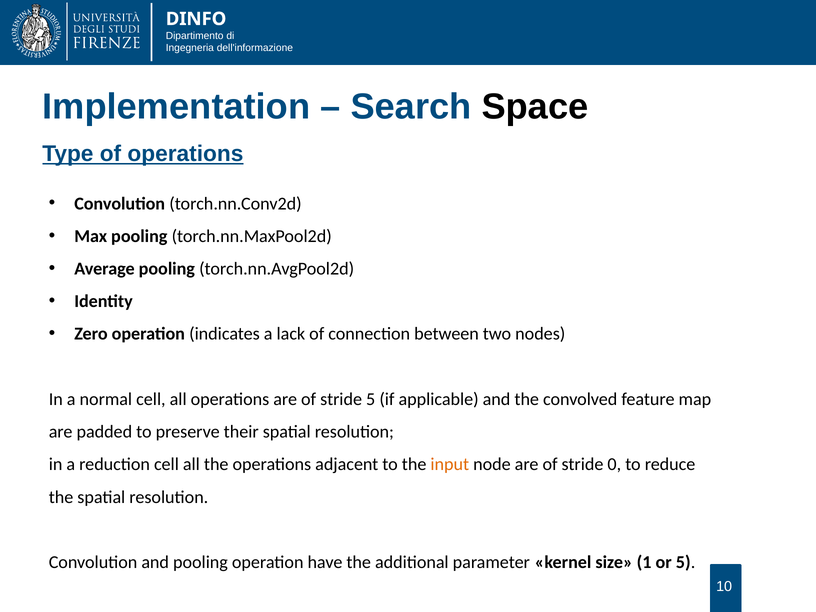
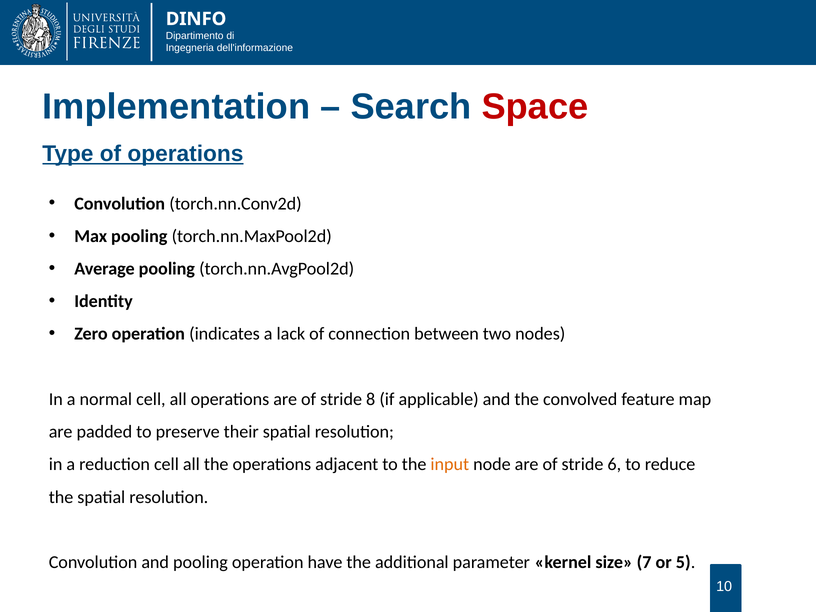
Space colour: black -> red
stride 5: 5 -> 8
0: 0 -> 6
1: 1 -> 7
